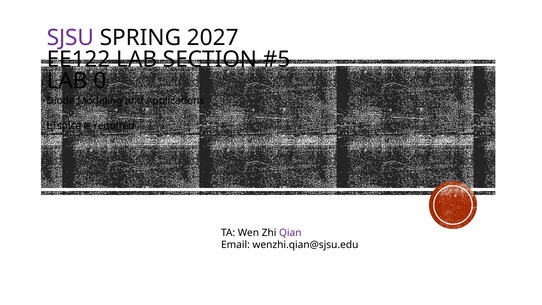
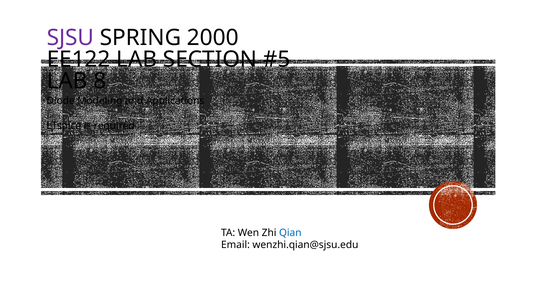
2027: 2027 -> 2000
0: 0 -> 8
Qian colour: purple -> blue
